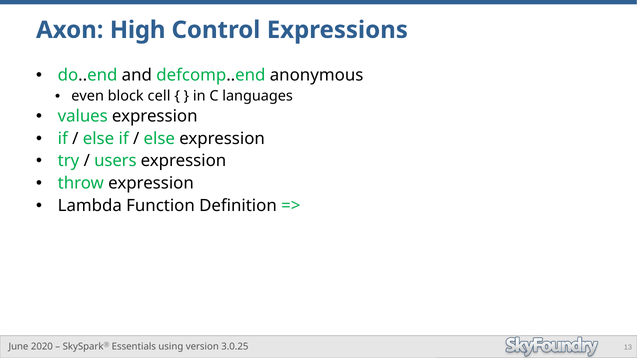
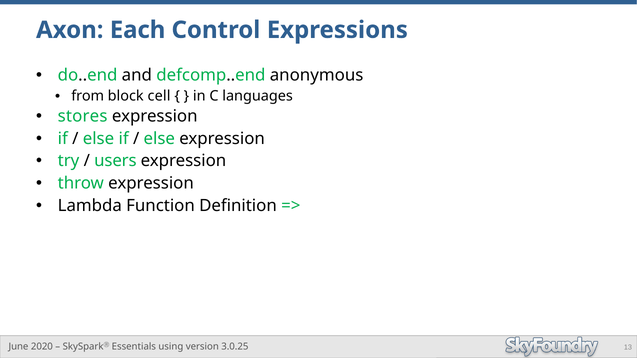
High: High -> Each
even: even -> from
values: values -> stores
